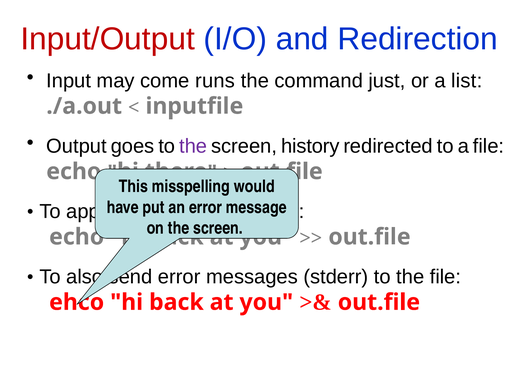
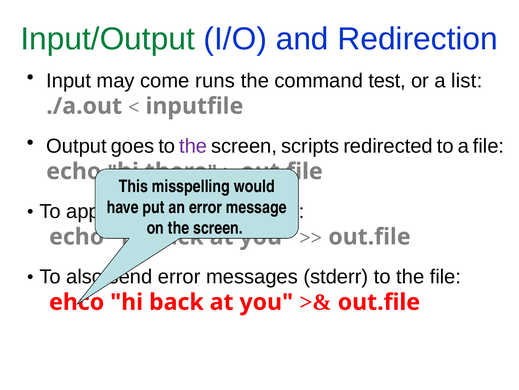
Input/Output colour: red -> green
just: just -> test
history: history -> scripts
